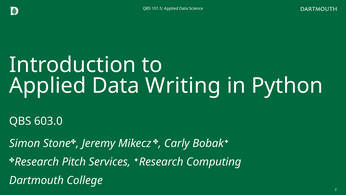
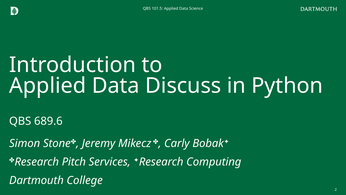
Writing: Writing -> Discuss
603.0: 603.0 -> 689.6
